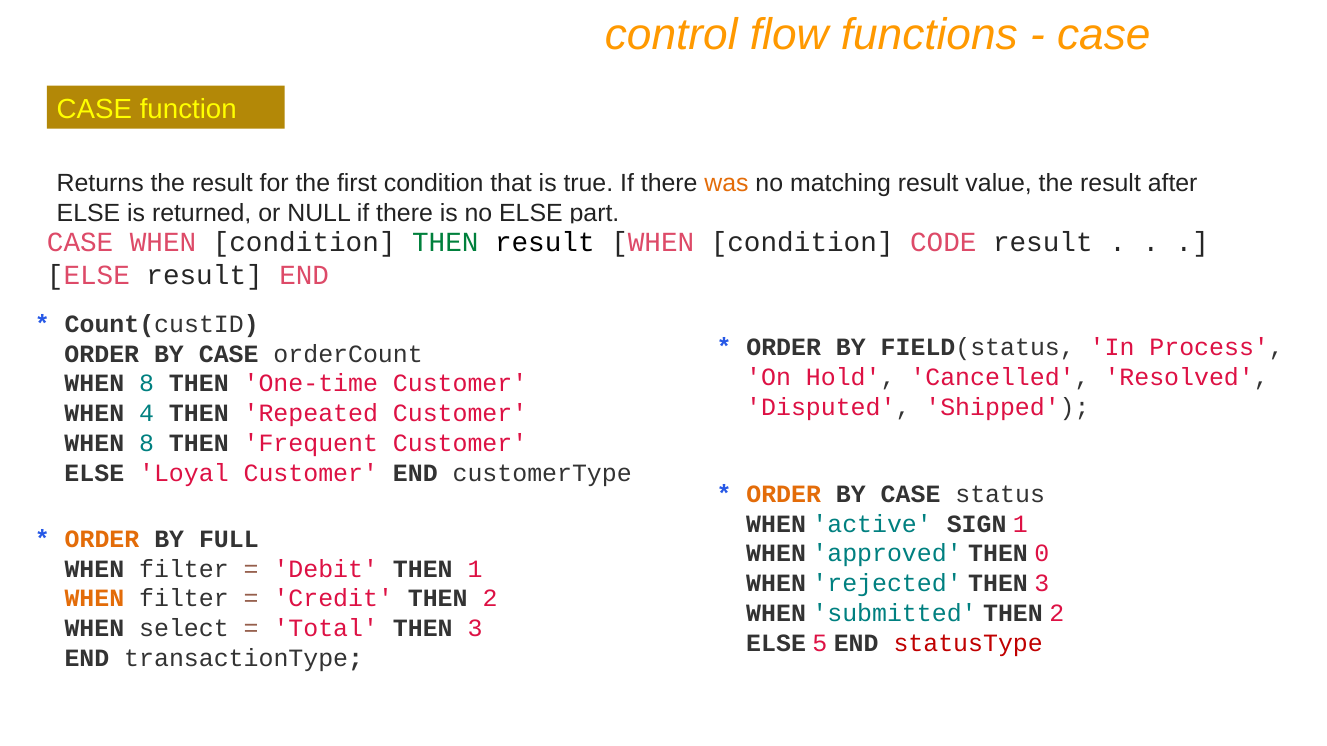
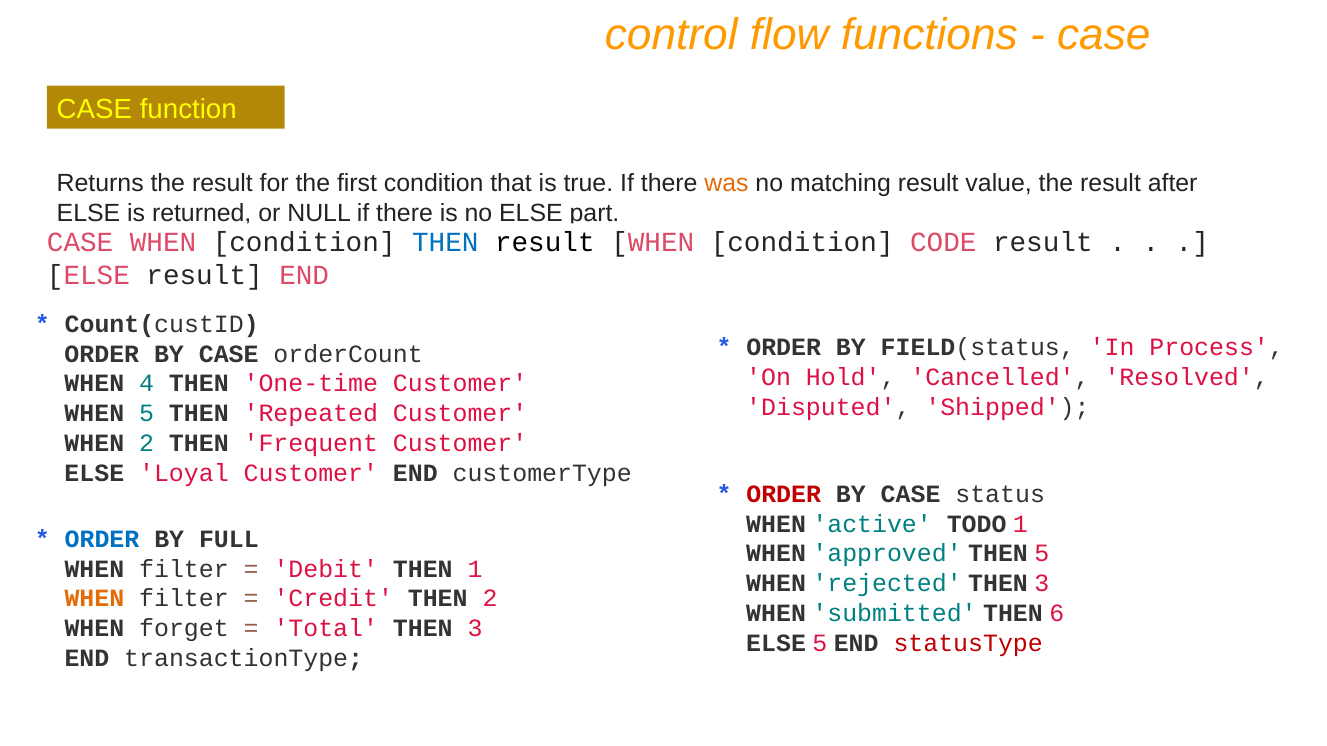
THEN at (445, 242) colour: green -> blue
8 at (147, 384): 8 -> 4
WHEN 4: 4 -> 5
8 at (147, 444): 8 -> 2
ORDER at (784, 494) colour: orange -> red
SIGN: SIGN -> TODO
ORDER at (102, 539) colour: orange -> blue
THEN 0: 0 -> 5
submitted THEN 2: 2 -> 6
select: select -> forget
